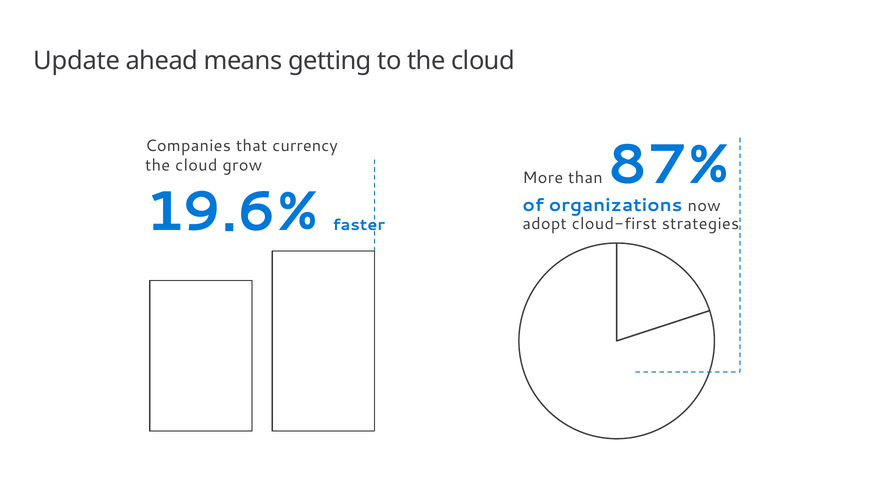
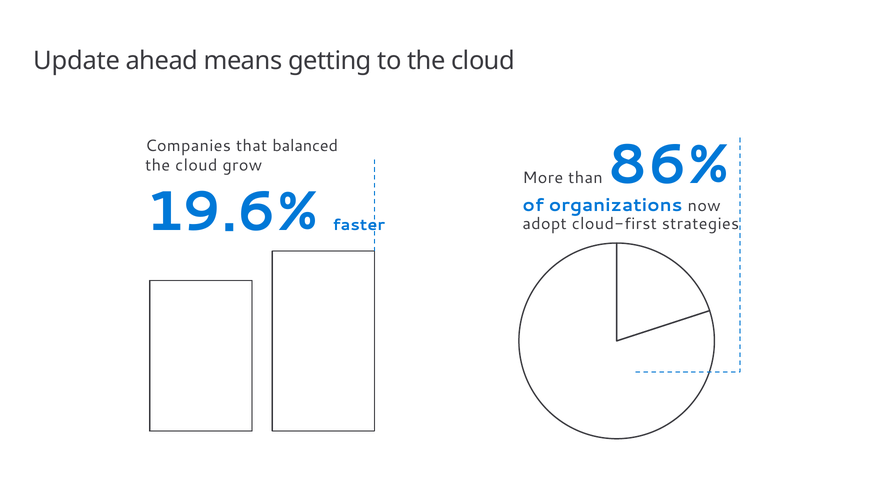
currency: currency -> balanced
87%: 87% -> 86%
